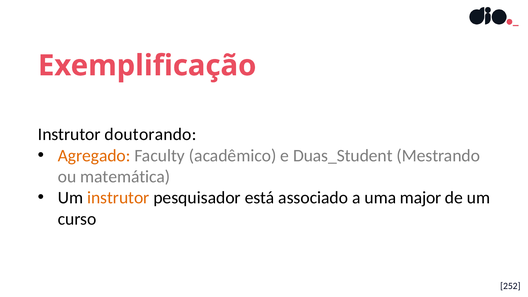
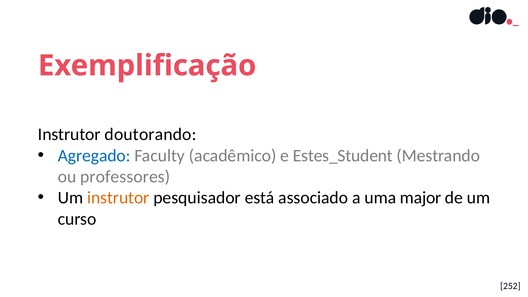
Agregado colour: orange -> blue
Duas_Student: Duas_Student -> Estes_Student
matemática: matemática -> professores
